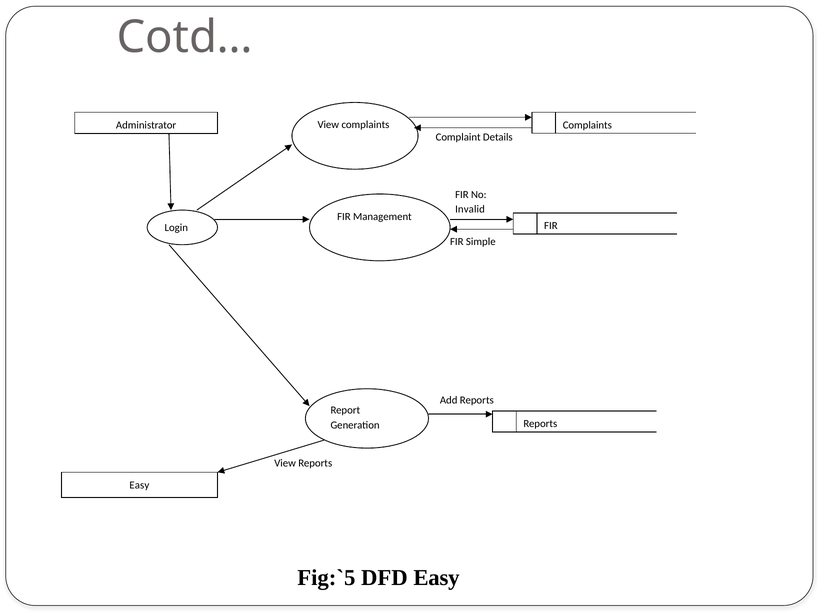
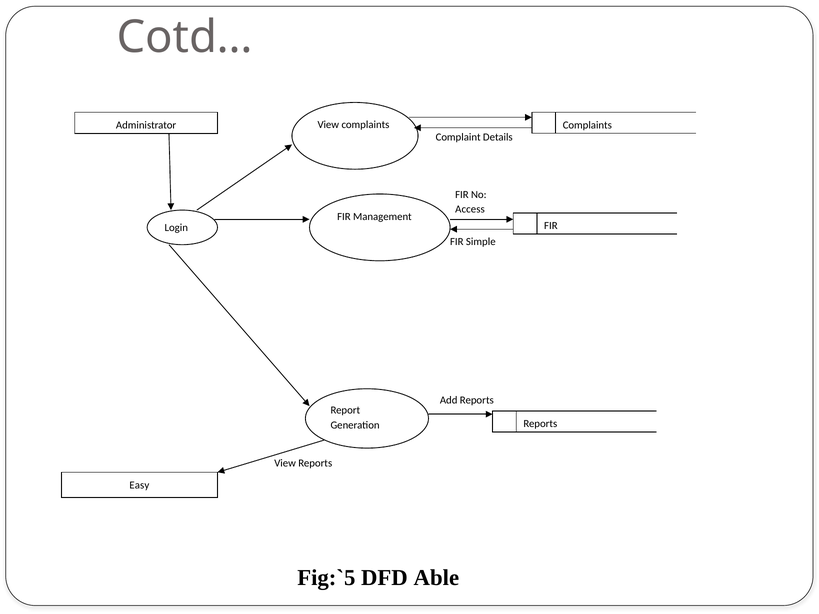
Invalid: Invalid -> Access
DFD Easy: Easy -> Able
